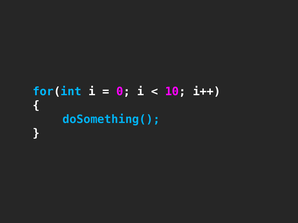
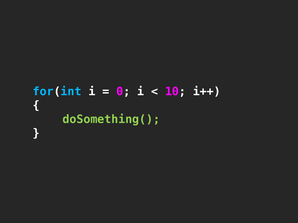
doSomething( colour: light blue -> light green
